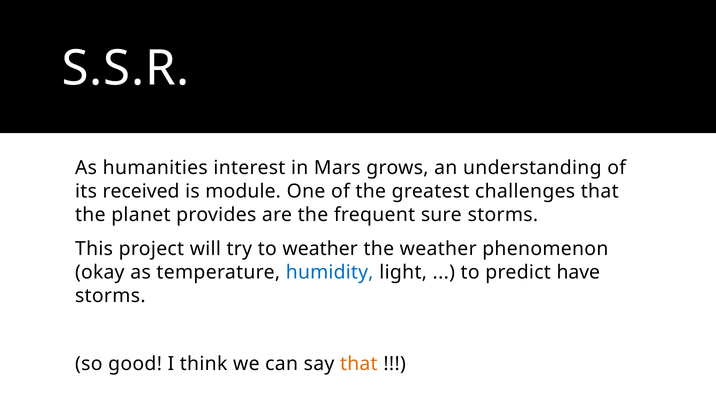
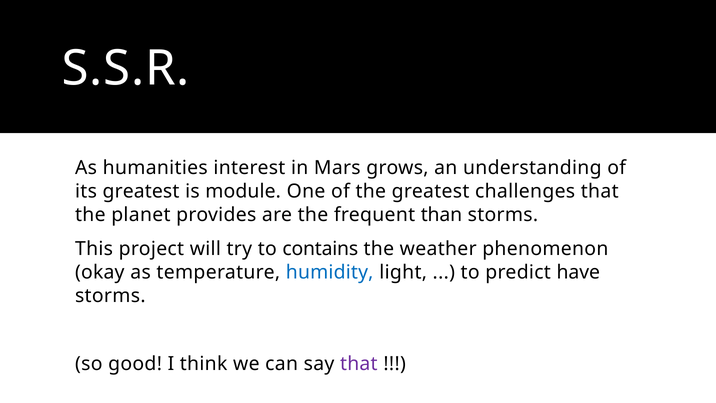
its received: received -> greatest
sure: sure -> than
to weather: weather -> contains
that at (359, 364) colour: orange -> purple
